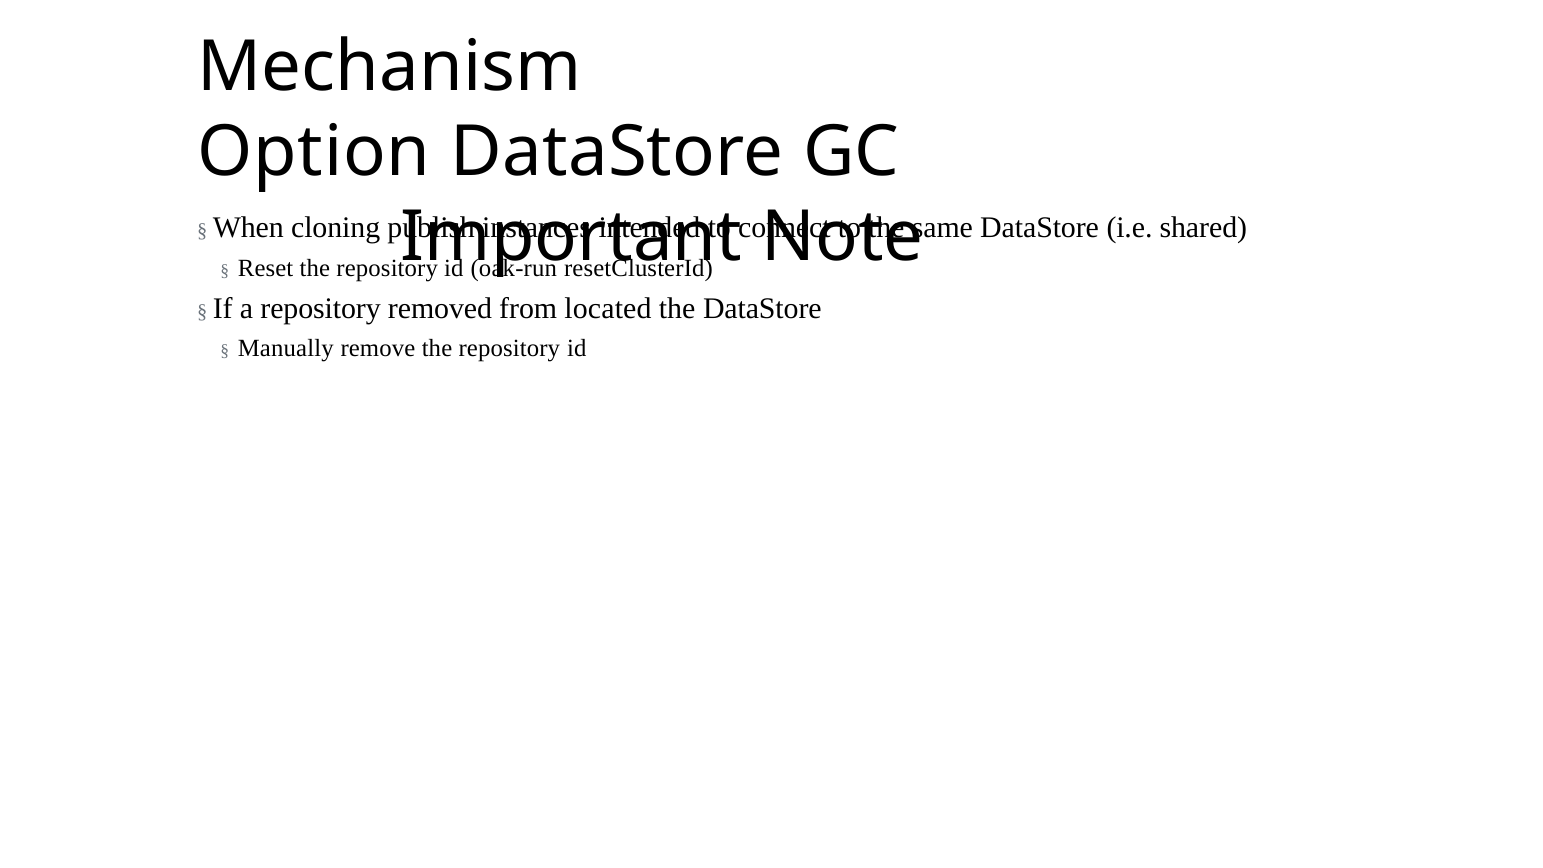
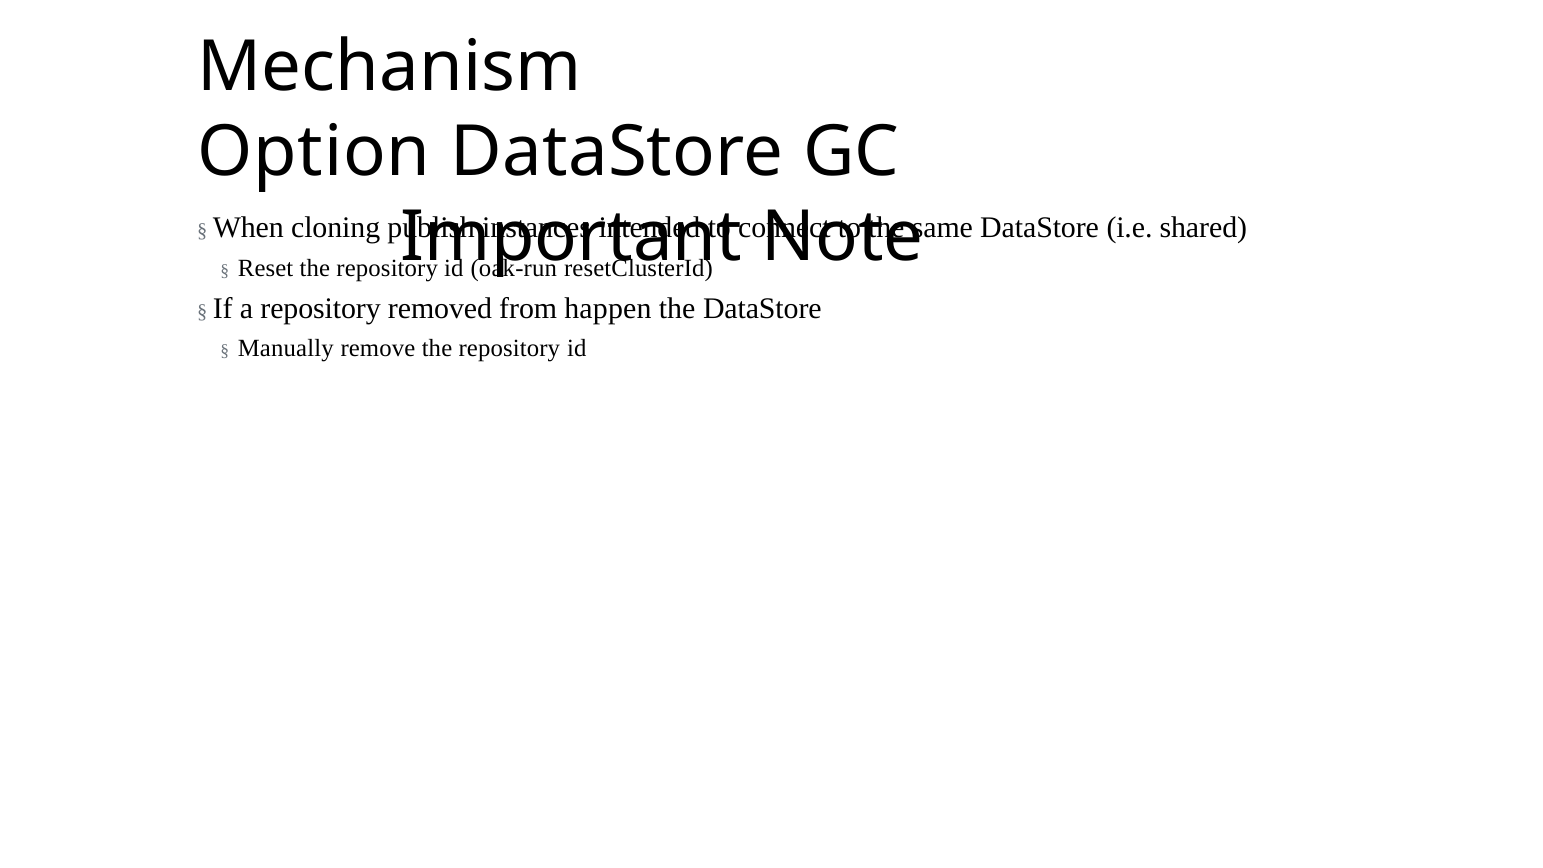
located: located -> happen
